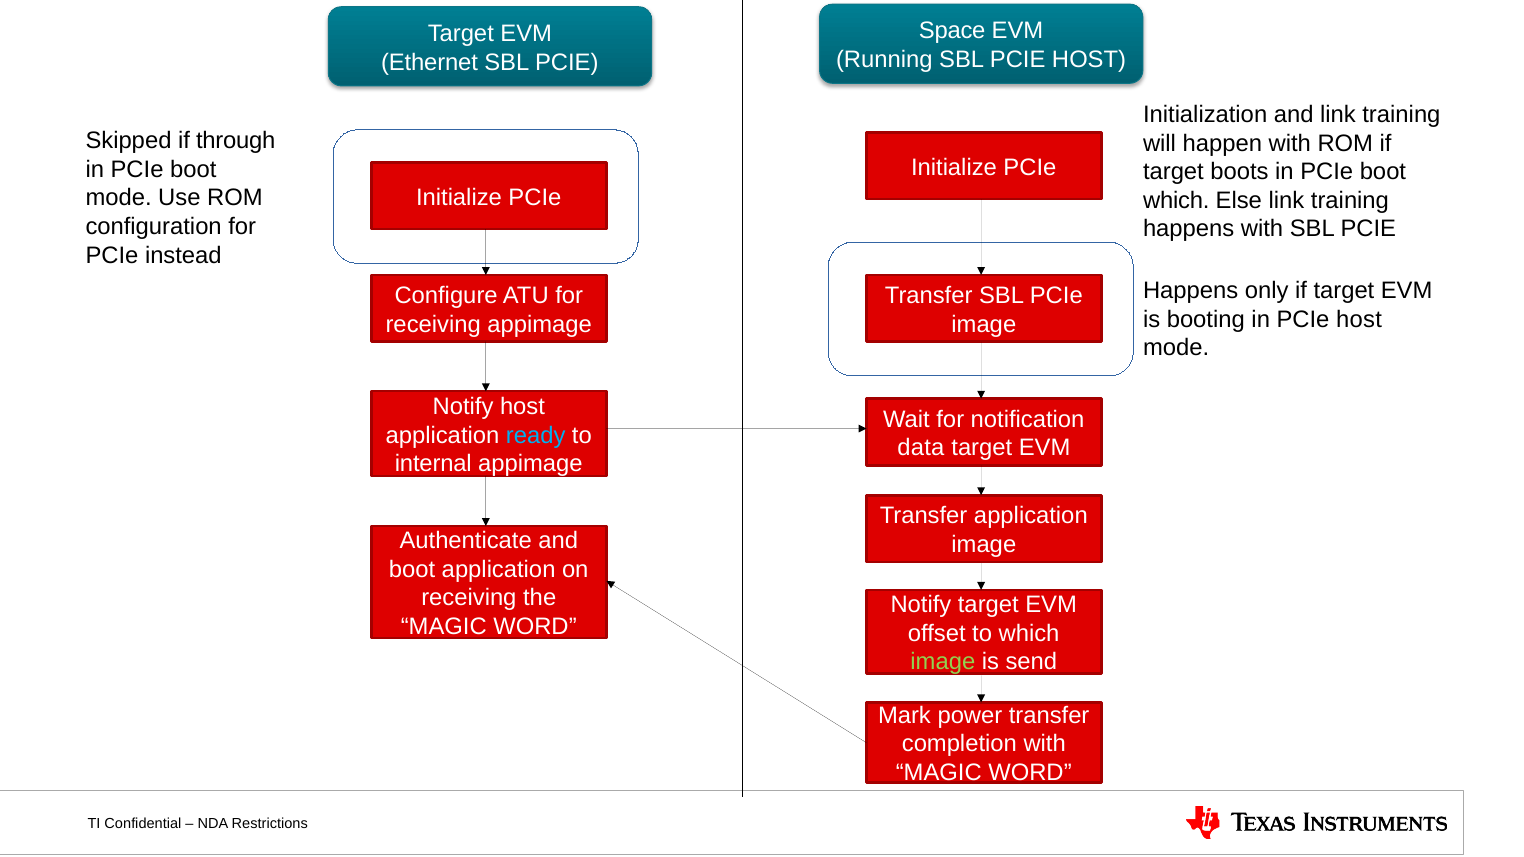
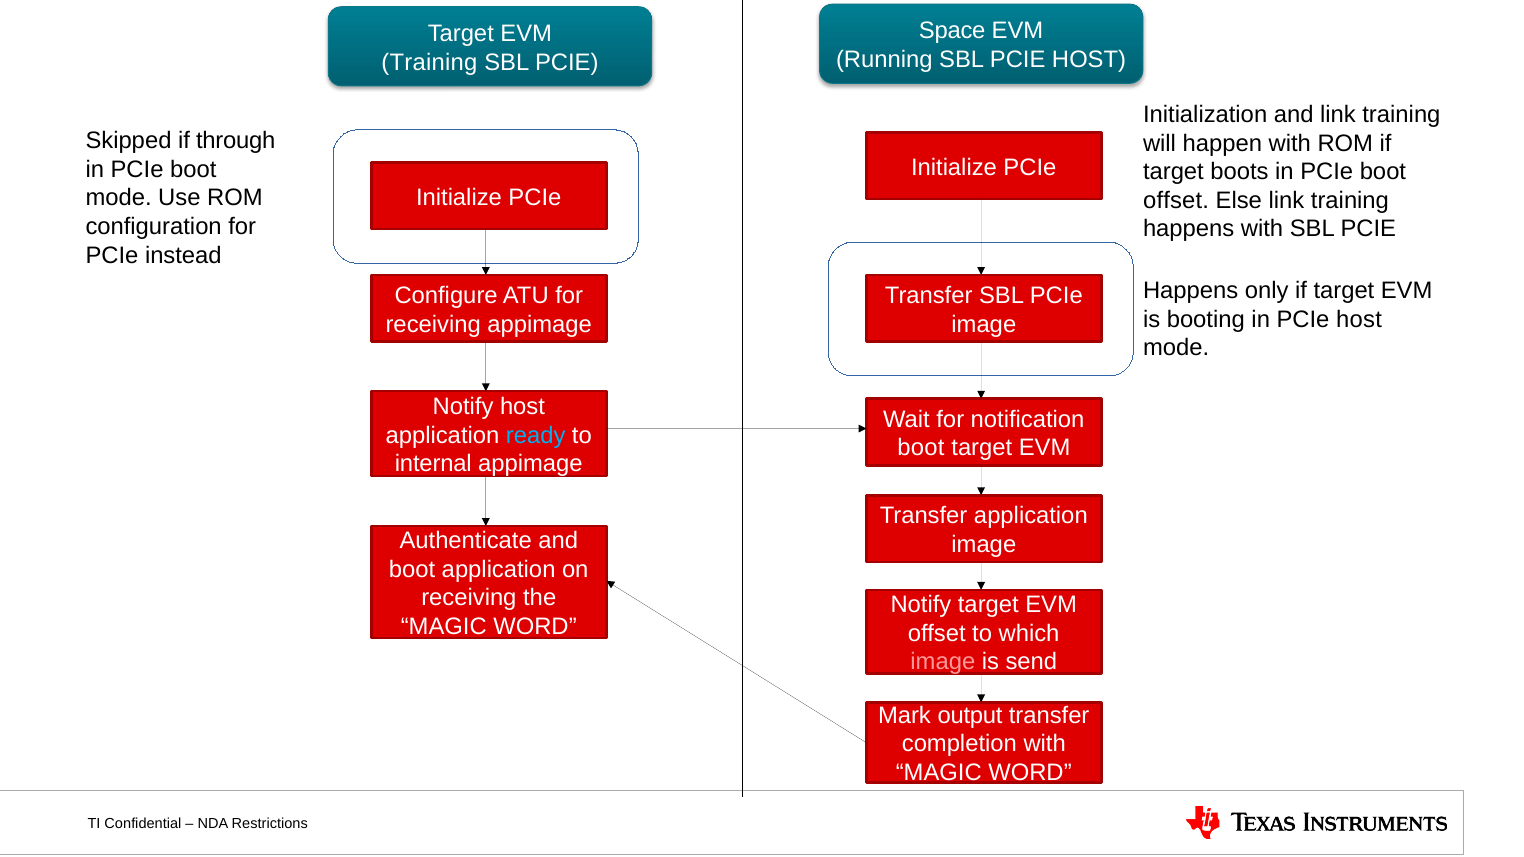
Ethernet at (430, 62): Ethernet -> Training
which at (1176, 200): which -> offset
data at (921, 448): data -> boot
image at (943, 662) colour: light green -> pink
power: power -> output
